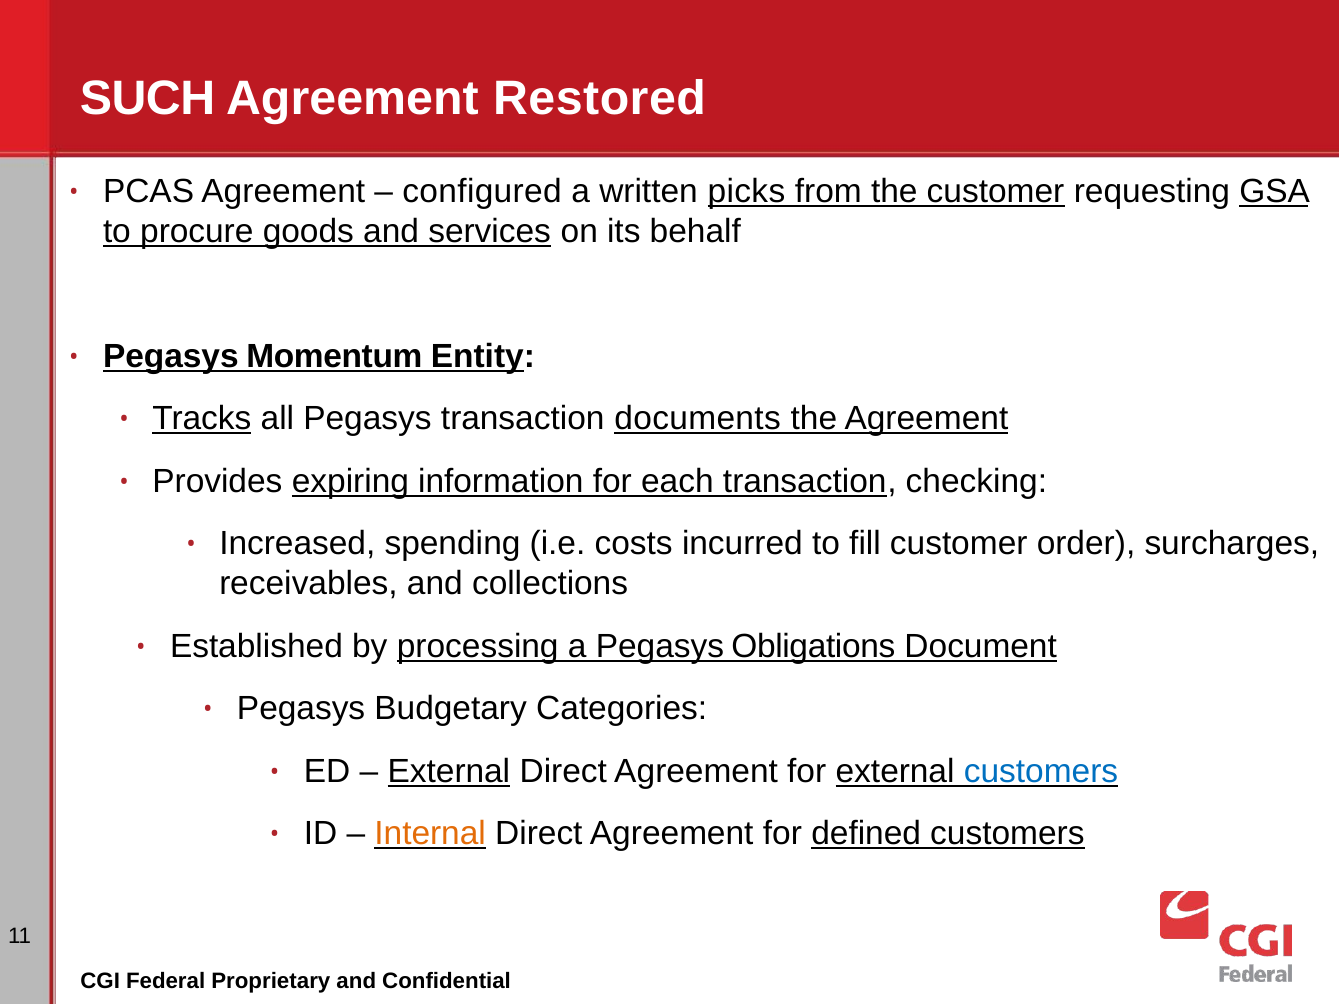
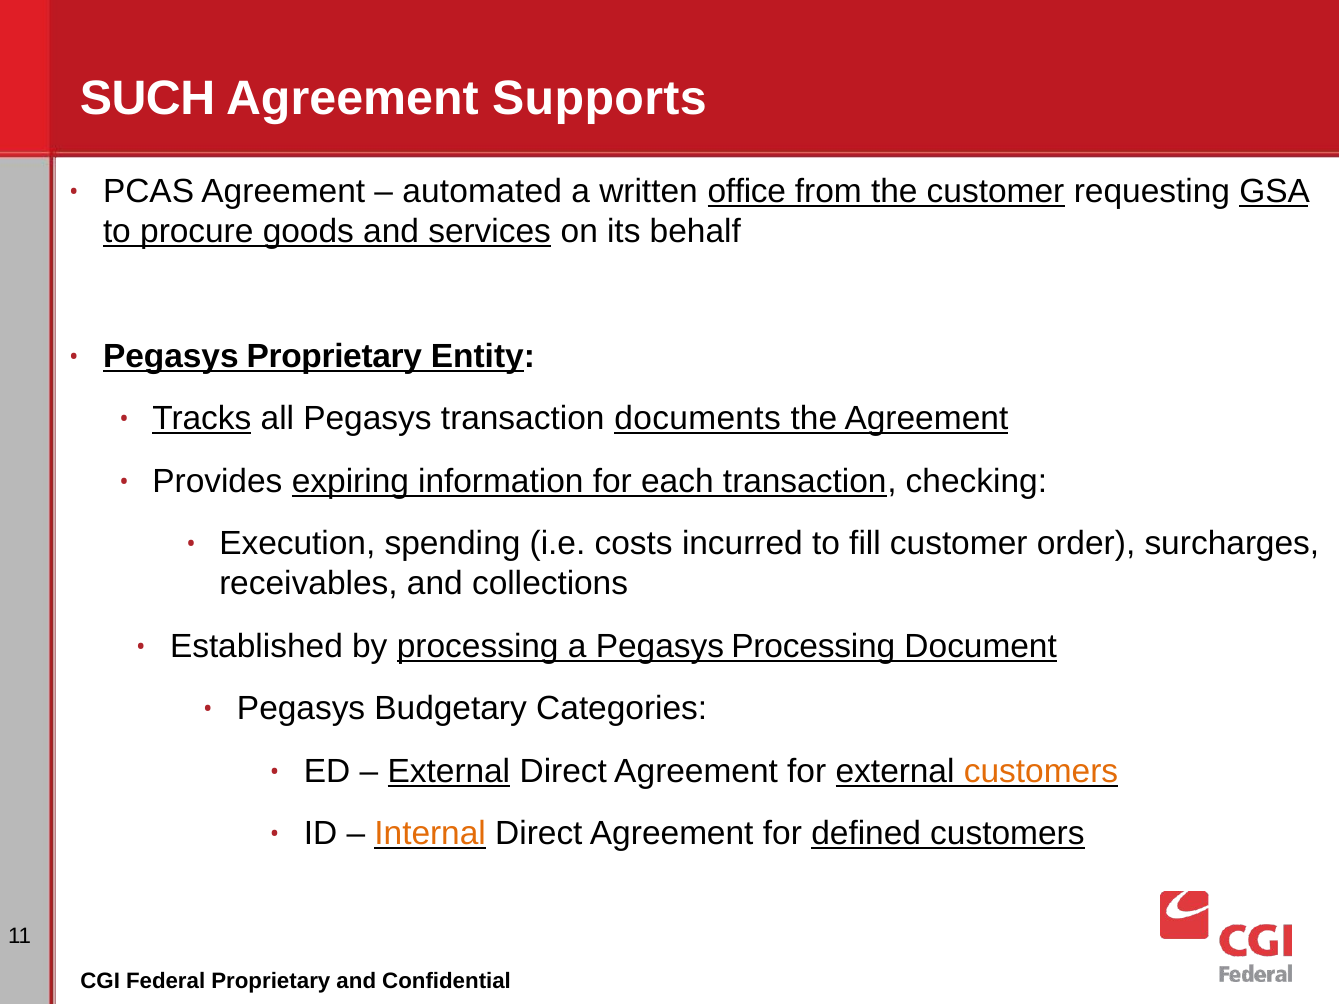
Restored: Restored -> Supports
configured: configured -> automated
picks: picks -> office
Pegasys Momentum: Momentum -> Proprietary
Increased: Increased -> Execution
Pegasys Obligations: Obligations -> Processing
customers at (1041, 771) colour: blue -> orange
